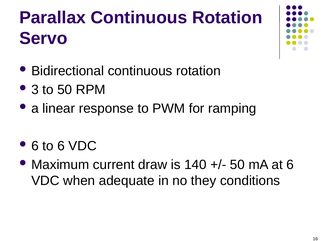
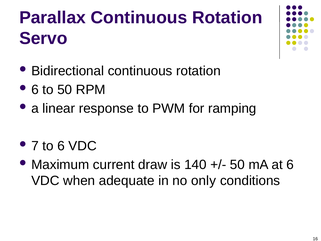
3 at (35, 90): 3 -> 6
6 at (35, 146): 6 -> 7
they: they -> only
